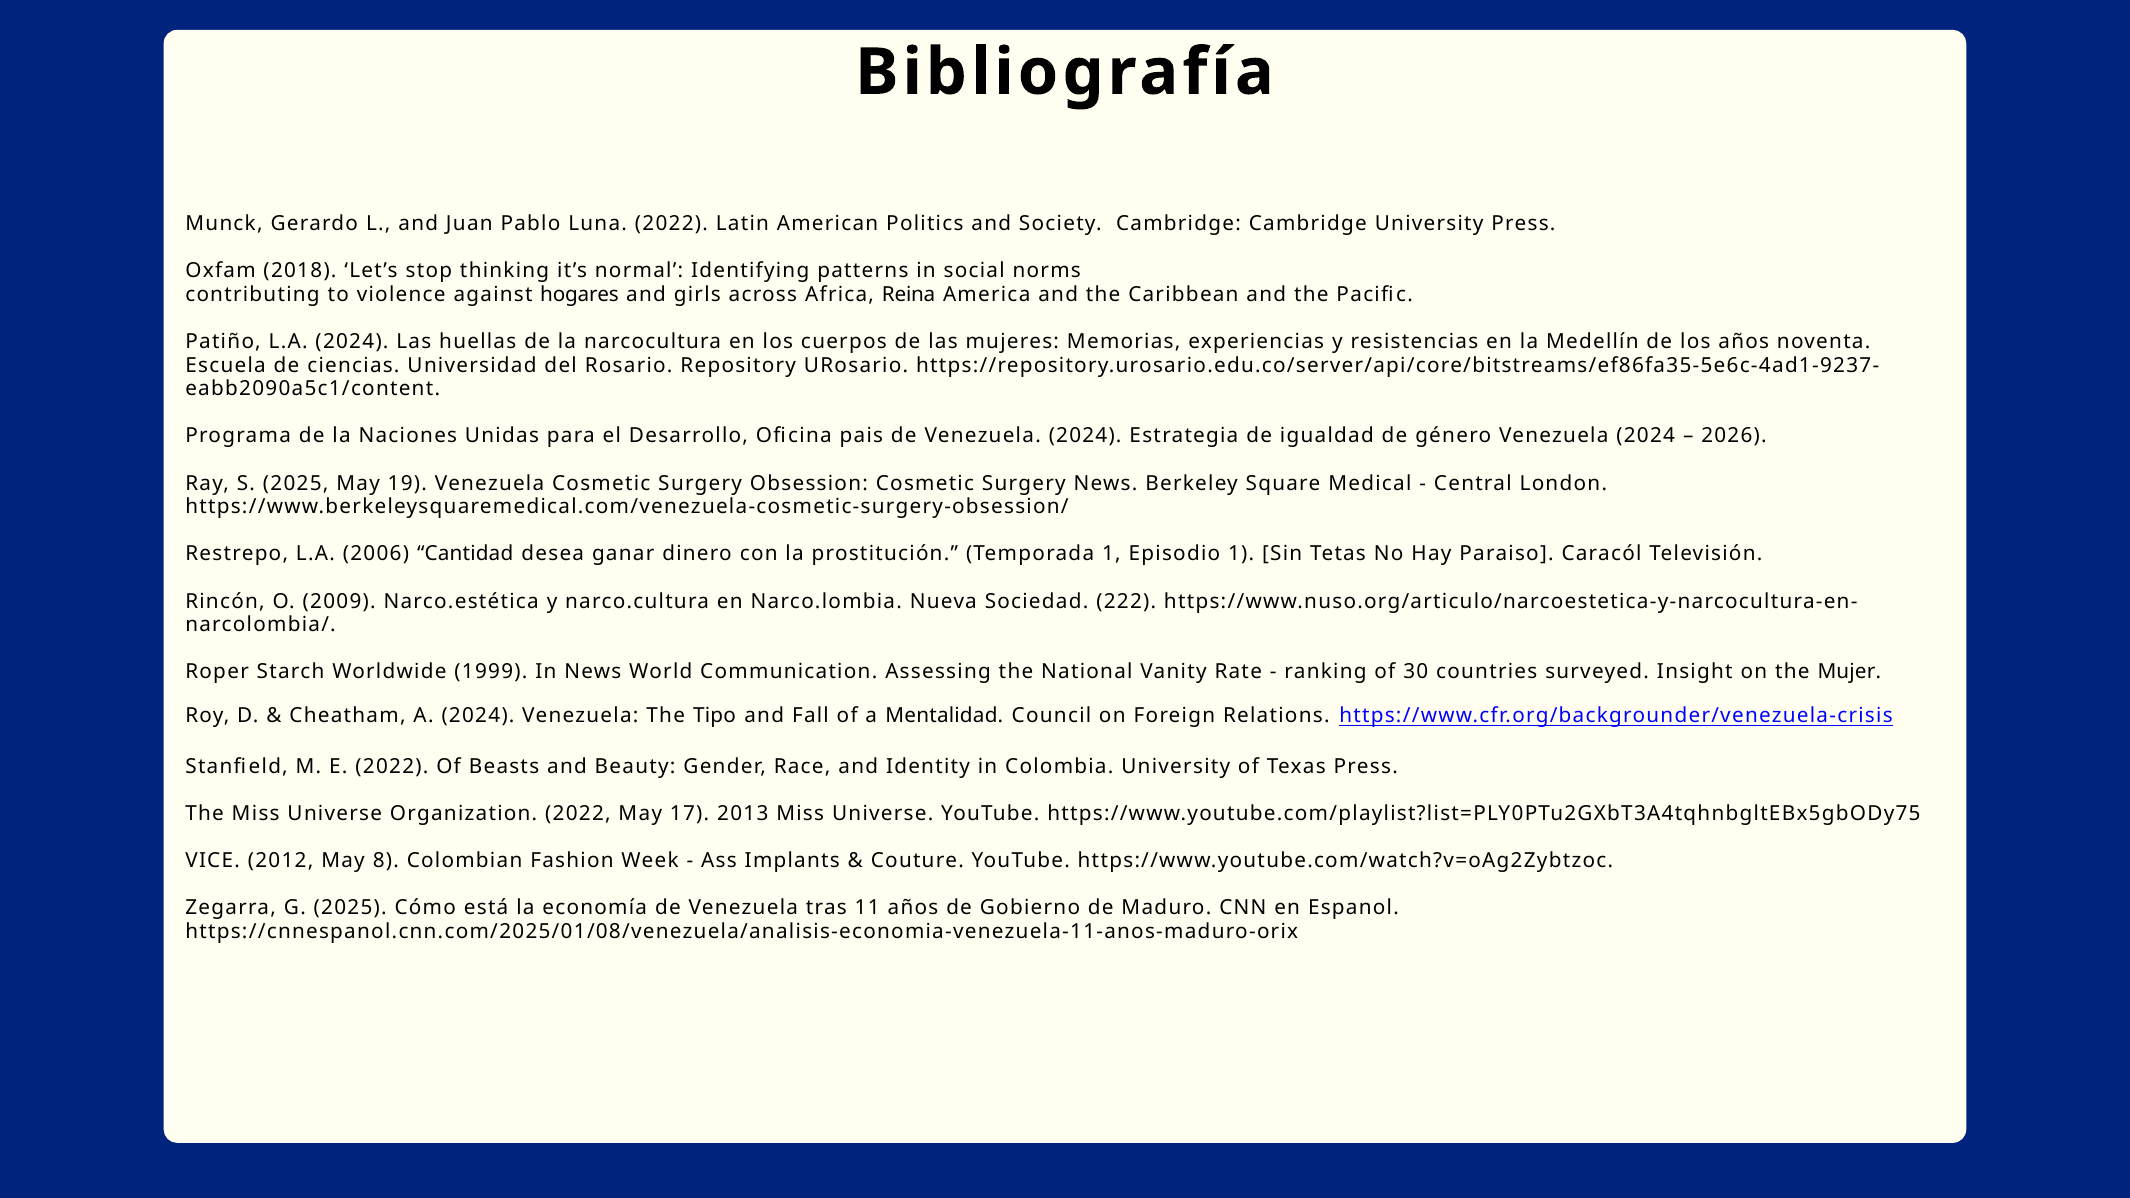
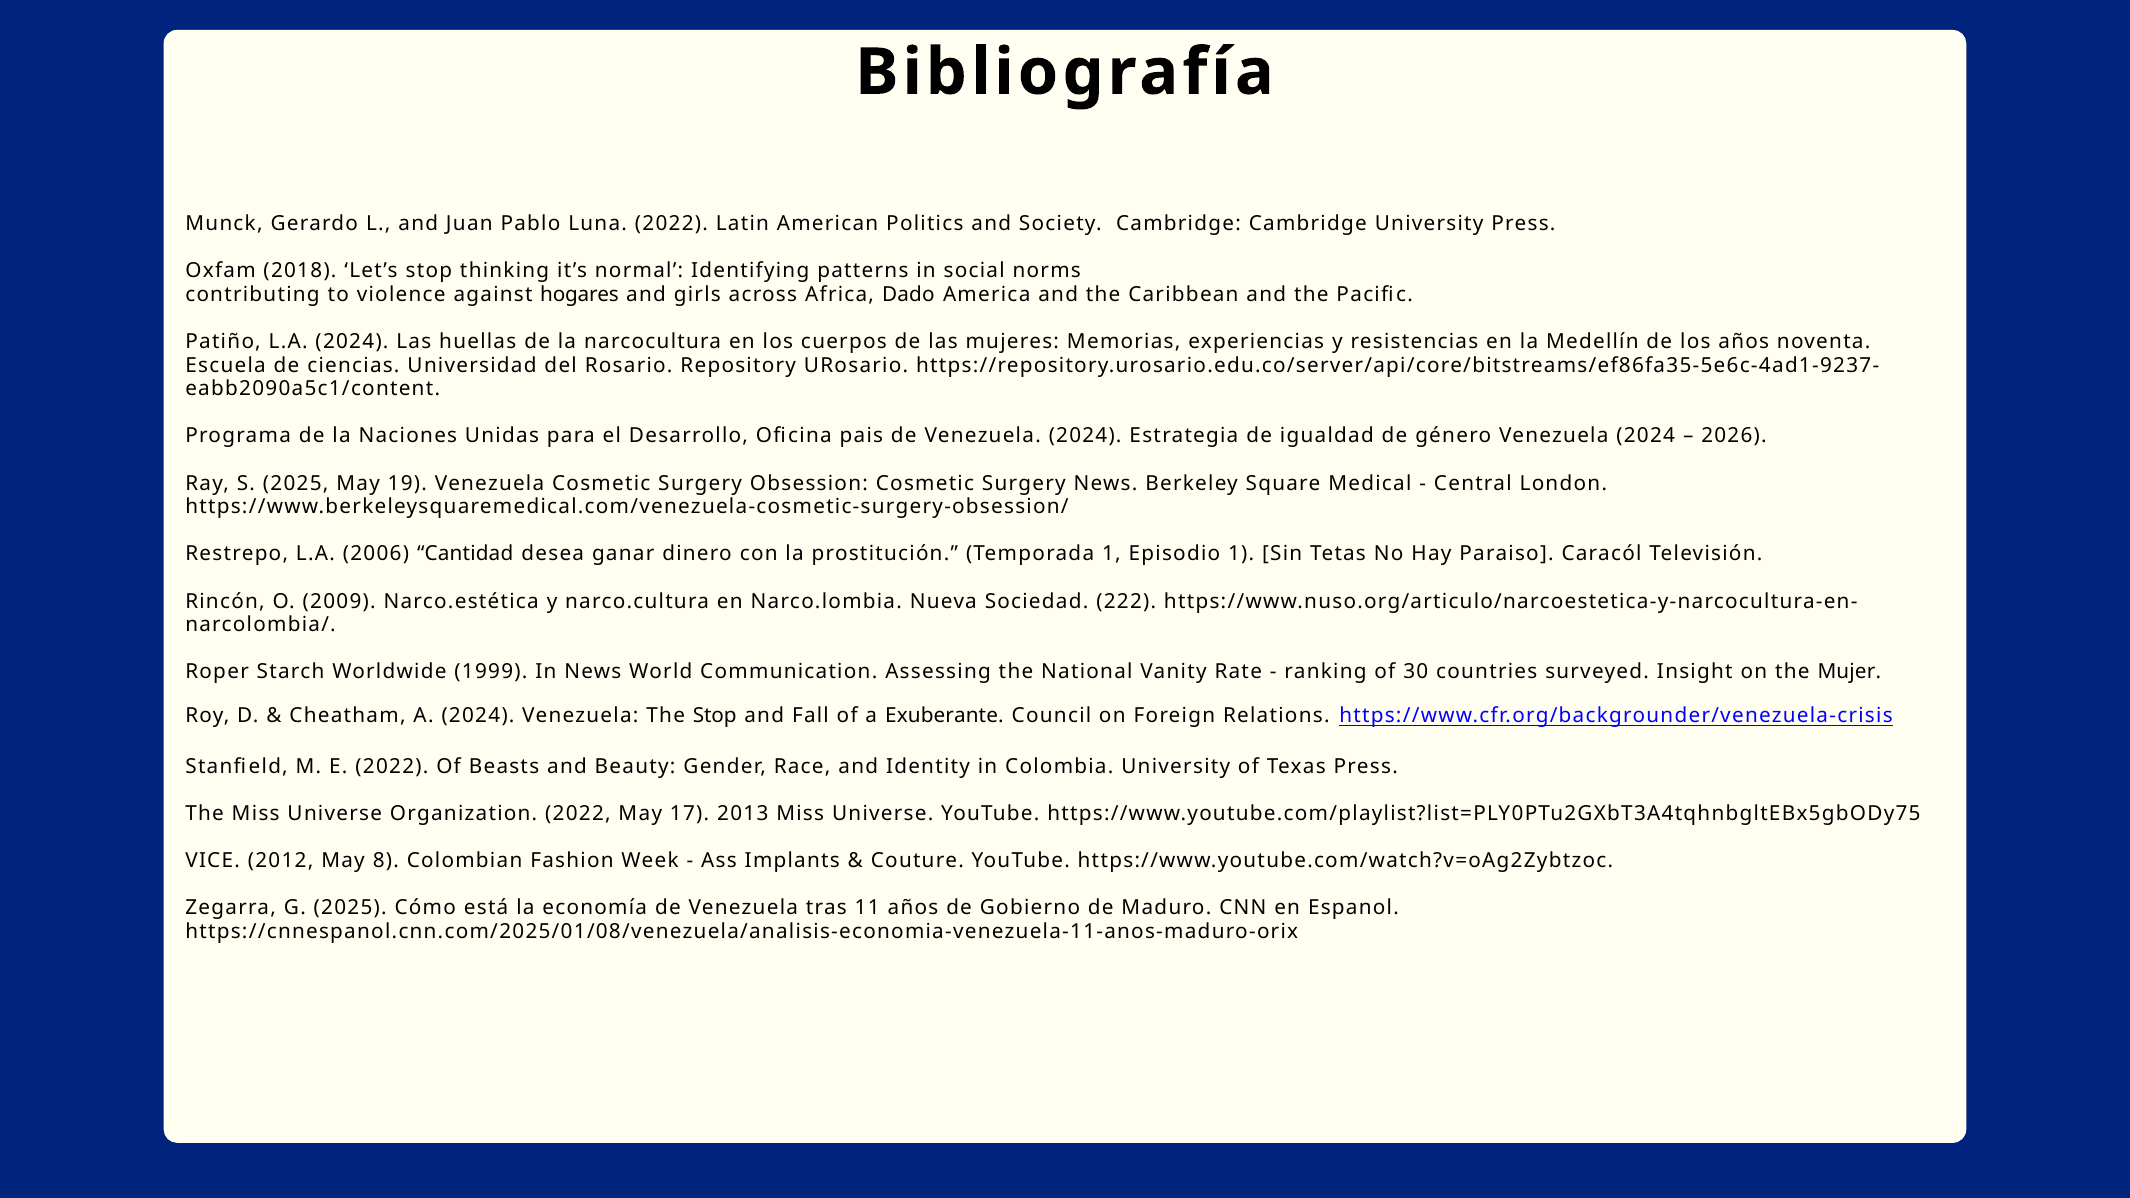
Reina: Reina -> Dado
The Tipo: Tipo -> Stop
Mentalidad: Mentalidad -> Exuberante
